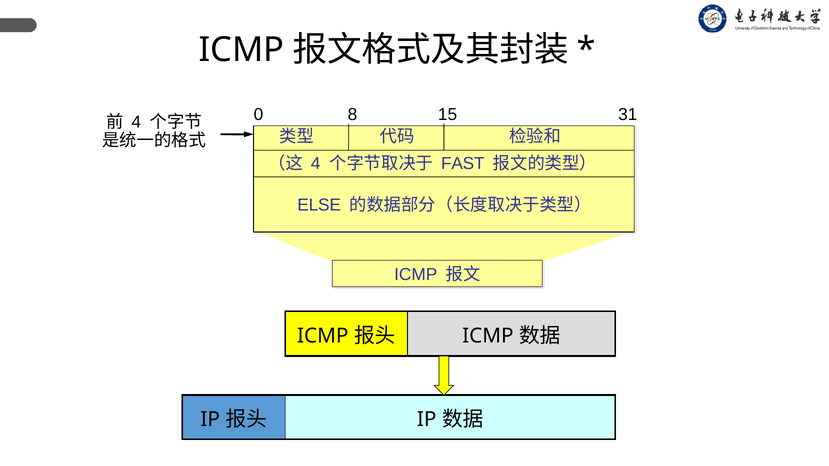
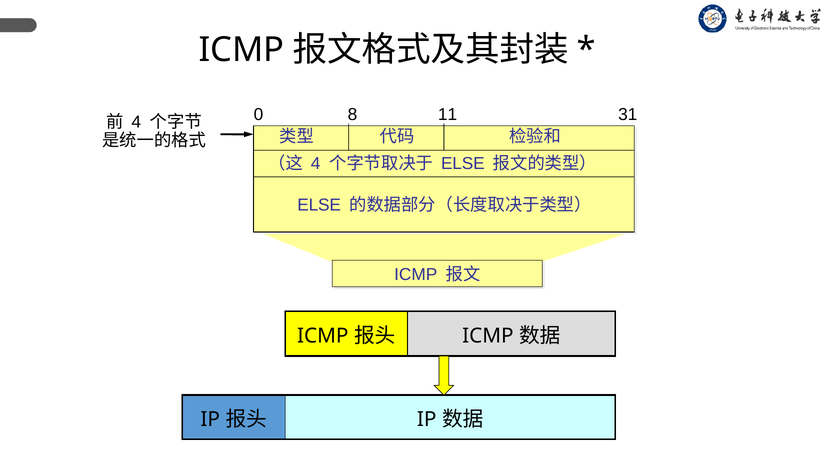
15: 15 -> 11
FAST at (463, 164): FAST -> ELSE
